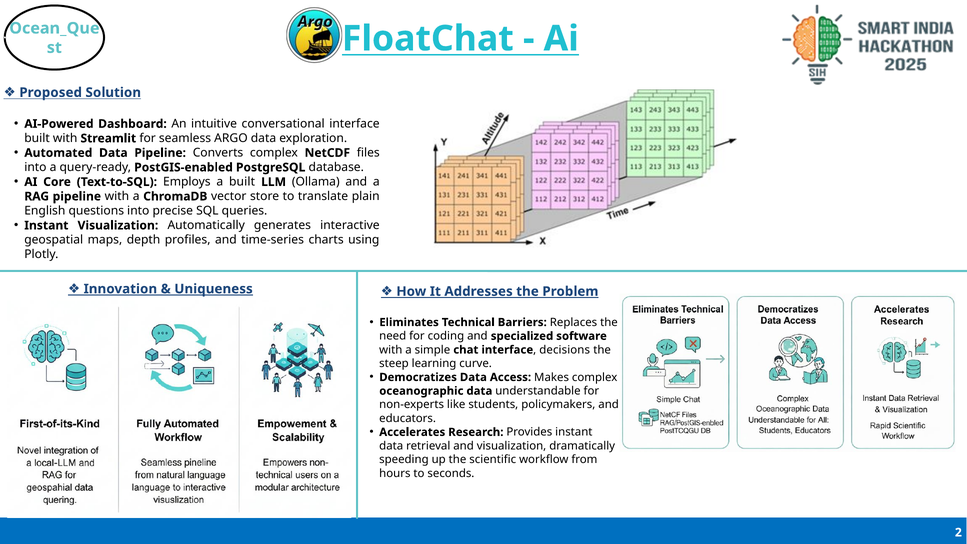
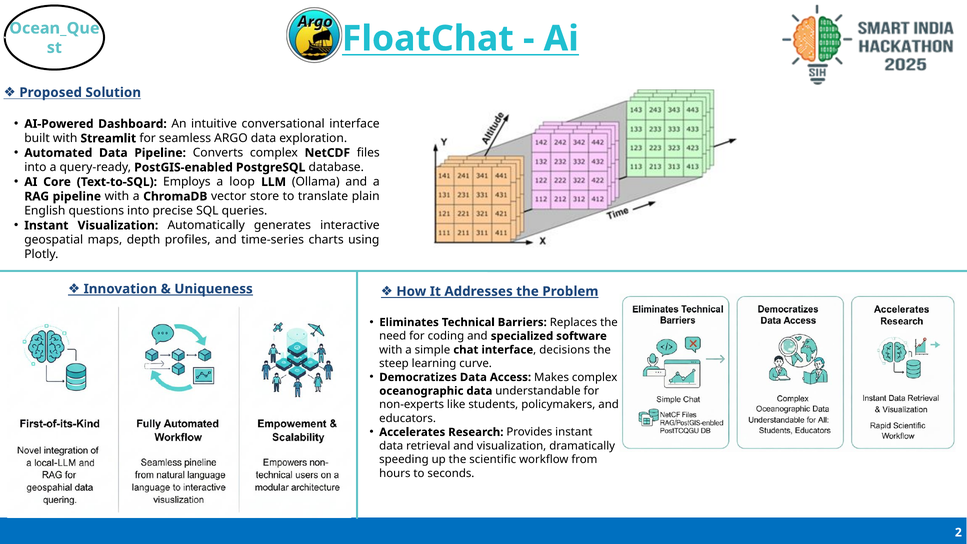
a built: built -> loop
